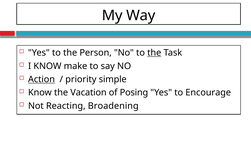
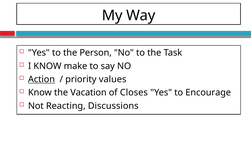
the at (154, 53) underline: present -> none
simple: simple -> values
Posing: Posing -> Closes
Broadening: Broadening -> Discussions
